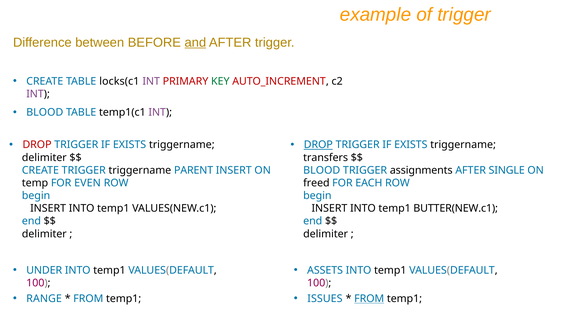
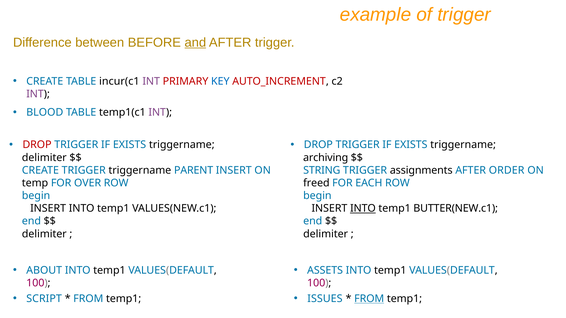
locks(c1: locks(c1 -> incur(c1
KEY colour: green -> blue
DROP at (318, 145) underline: present -> none
transfers: transfers -> archiving
BLOOD at (322, 170): BLOOD -> STRING
SINGLE: SINGLE -> ORDER
EVEN: EVEN -> OVER
INTO at (363, 209) underline: none -> present
UNDER: UNDER -> ABOUT
RANGE: RANGE -> SCRIPT
